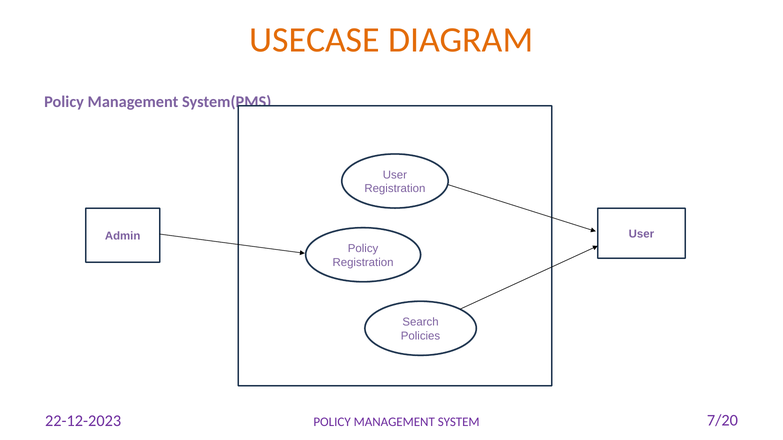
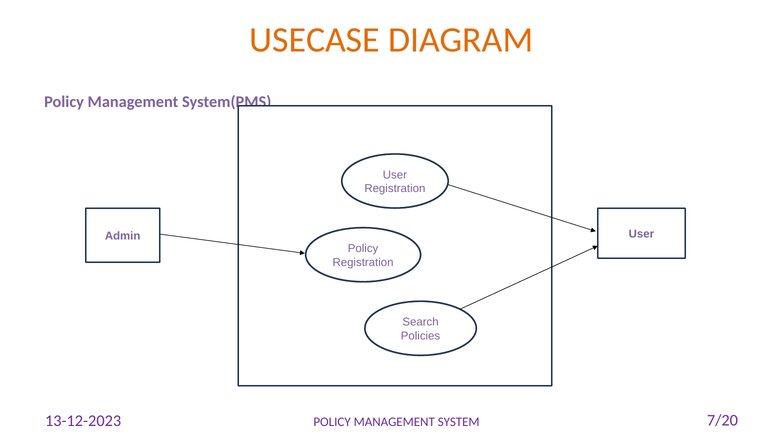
22-12-2023: 22-12-2023 -> 13-12-2023
